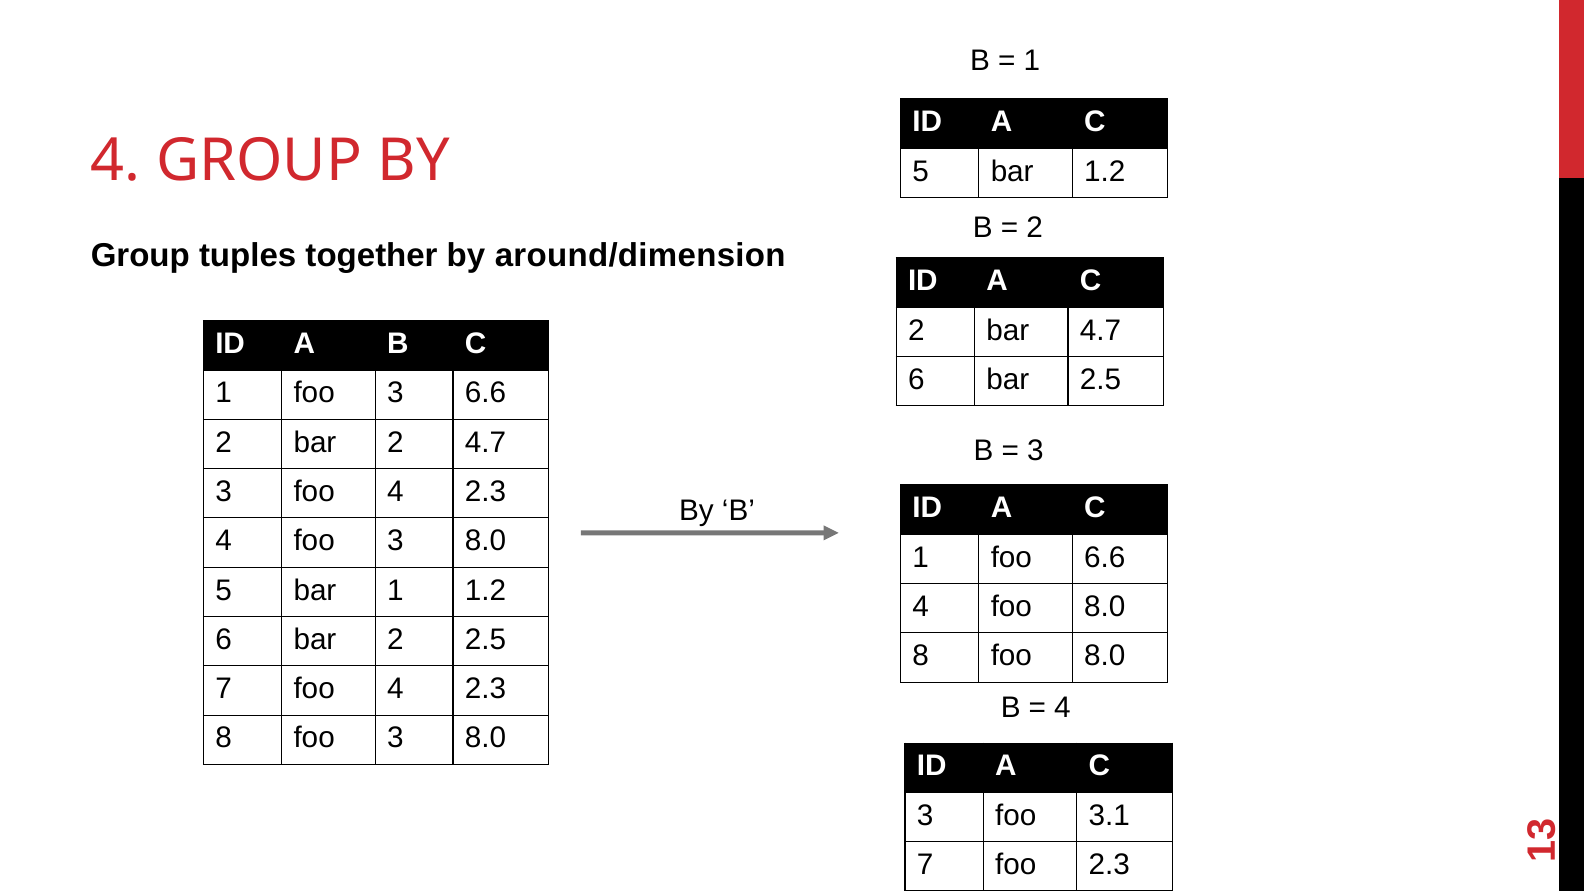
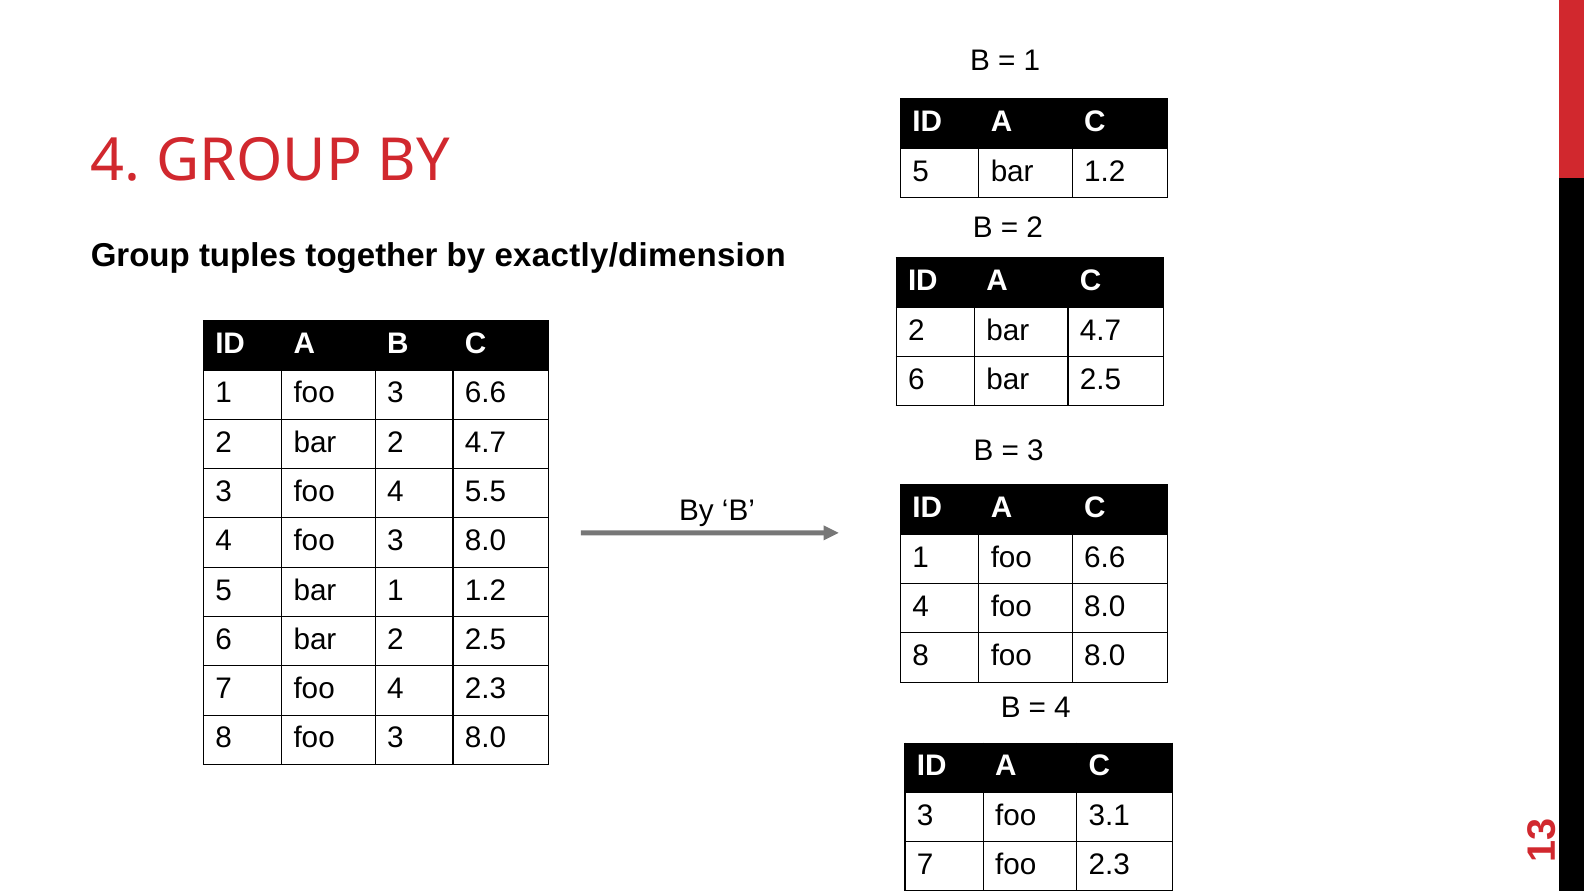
around/dimension: around/dimension -> exactly/dimension
3 foo 4 2.3: 2.3 -> 5.5
